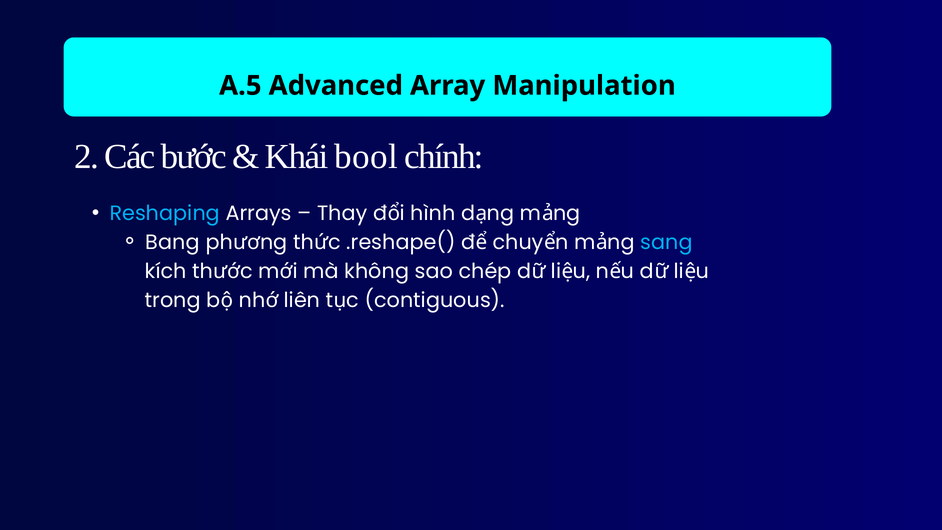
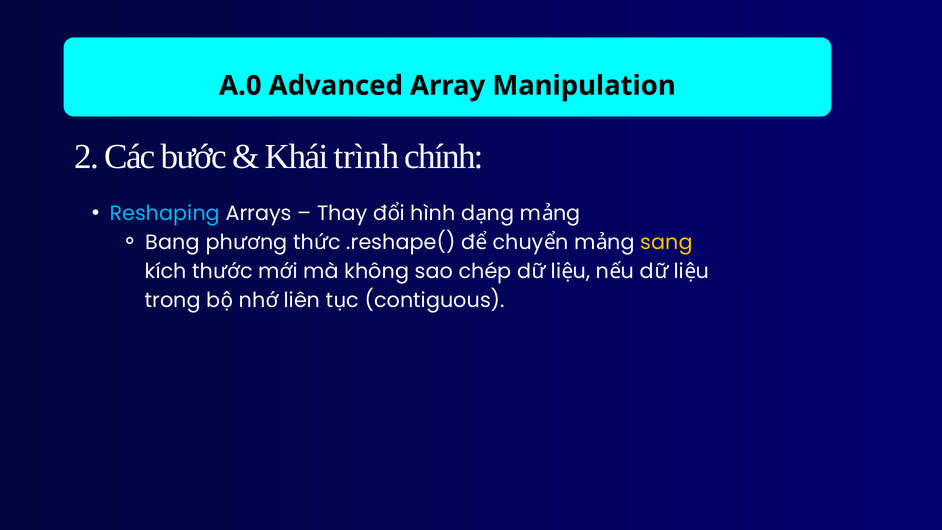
A.5: A.5 -> A.0
bool: bool -> trình
sang colour: light blue -> yellow
